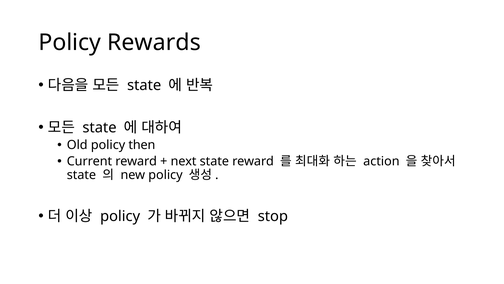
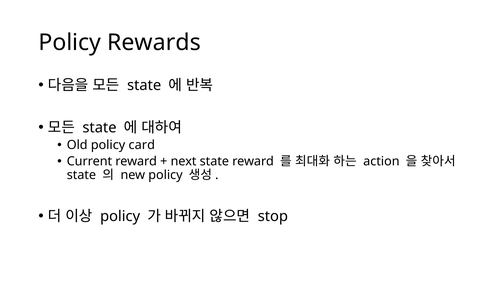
then: then -> card
